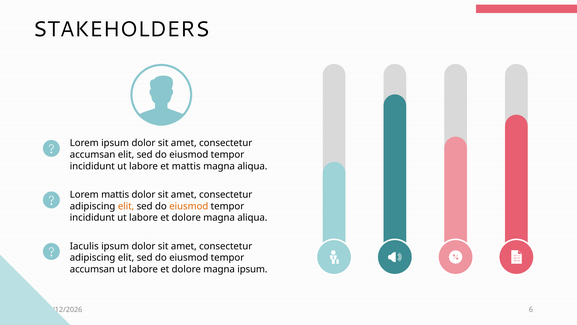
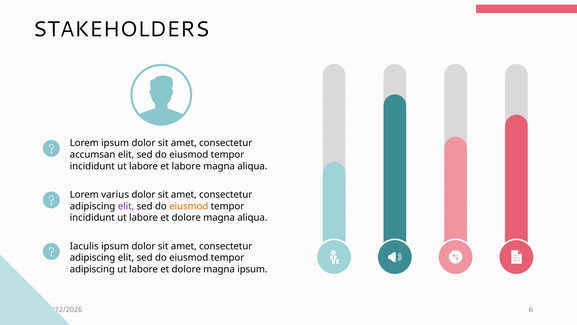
et mattis: mattis -> labore
Lorem mattis: mattis -> varius
elit at (126, 206) colour: orange -> purple
accumsan at (92, 269): accumsan -> adipiscing
